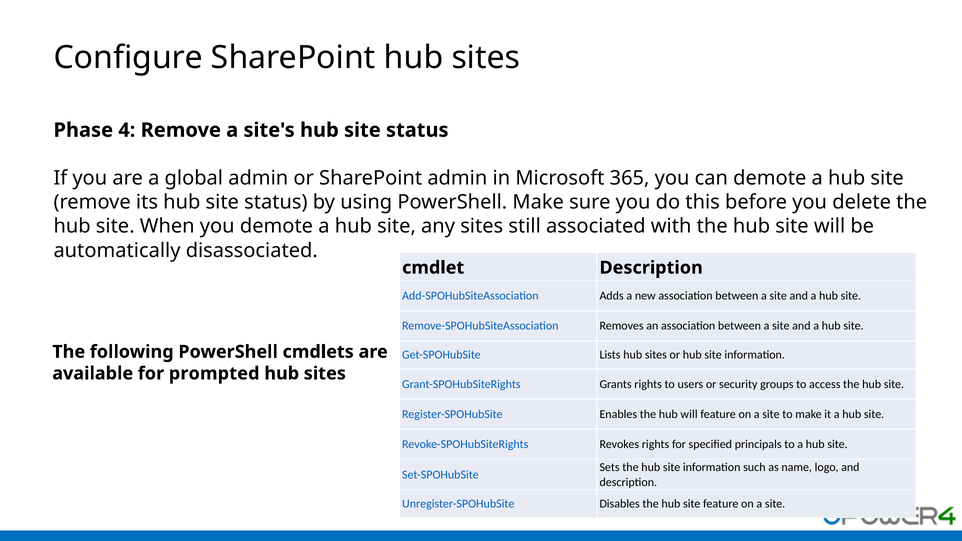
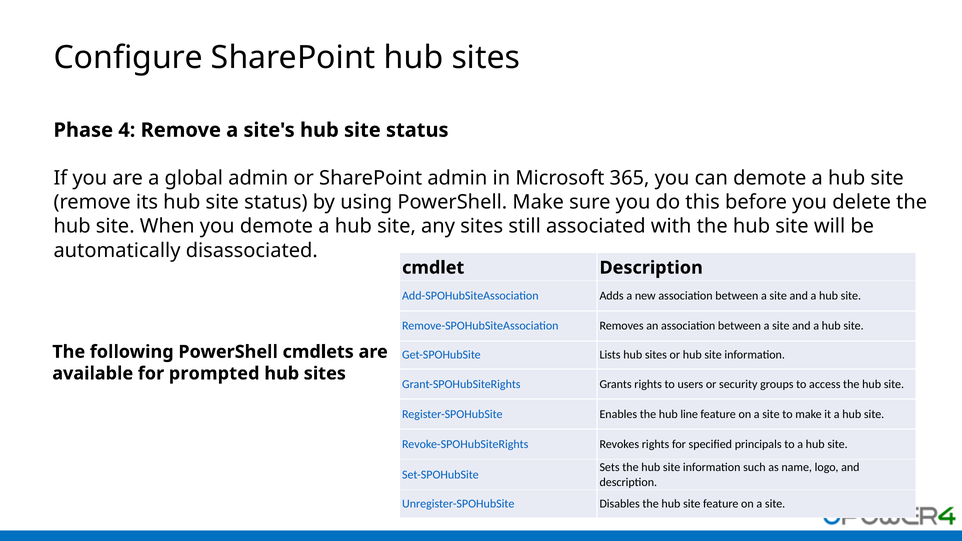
hub will: will -> line
